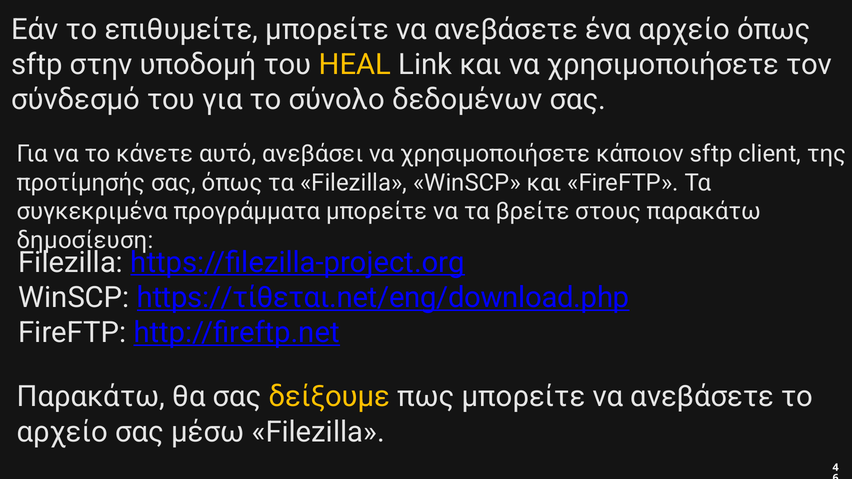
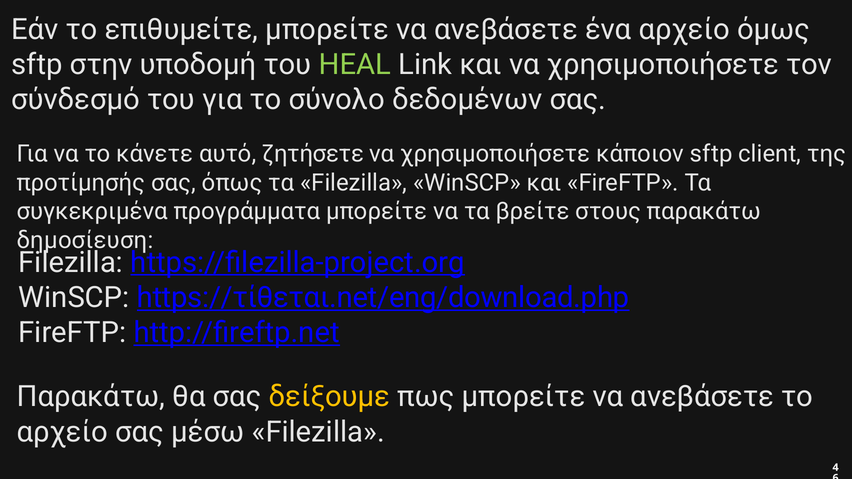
αρχείο όπως: όπως -> όμως
HEAL colour: yellow -> light green
ανεβάσει: ανεβάσει -> ζητήσετε
